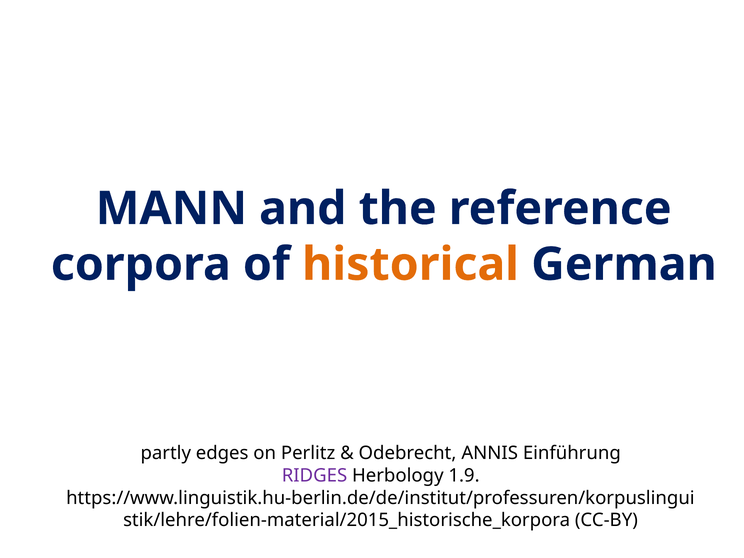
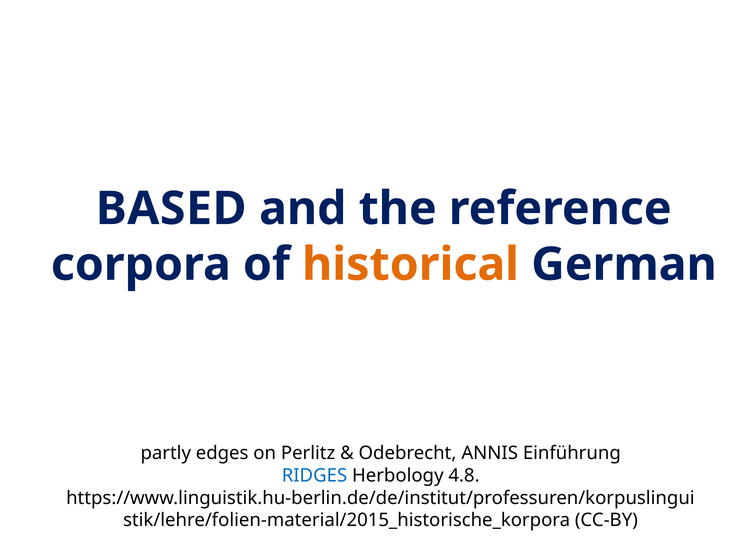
MANN: MANN -> BASED
RIDGES colour: purple -> blue
1.9: 1.9 -> 4.8
